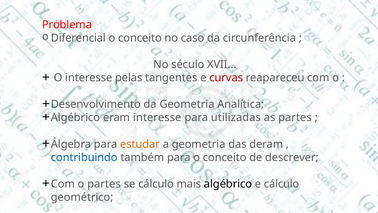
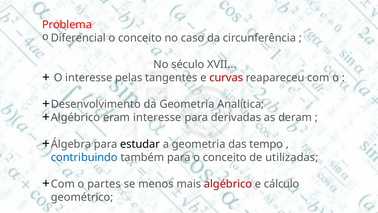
utilizadas: utilizadas -> derivadas
as partes: partes -> deram
estudar colour: orange -> black
deram: deram -> tempo
descrever: descrever -> utilizadas
se cálculo: cálculo -> menos
algébrico at (228, 184) colour: black -> red
